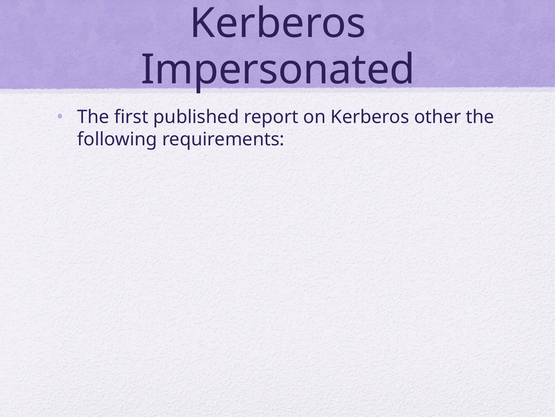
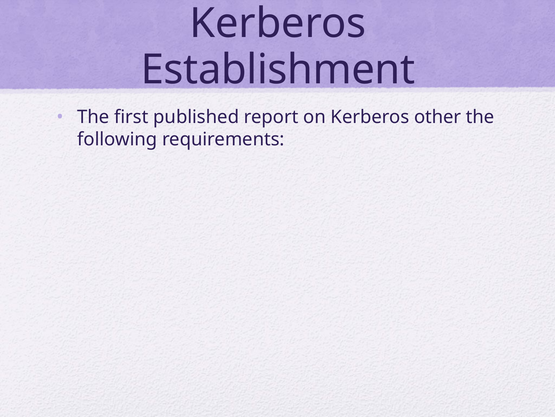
Impersonated: Impersonated -> Establishment
